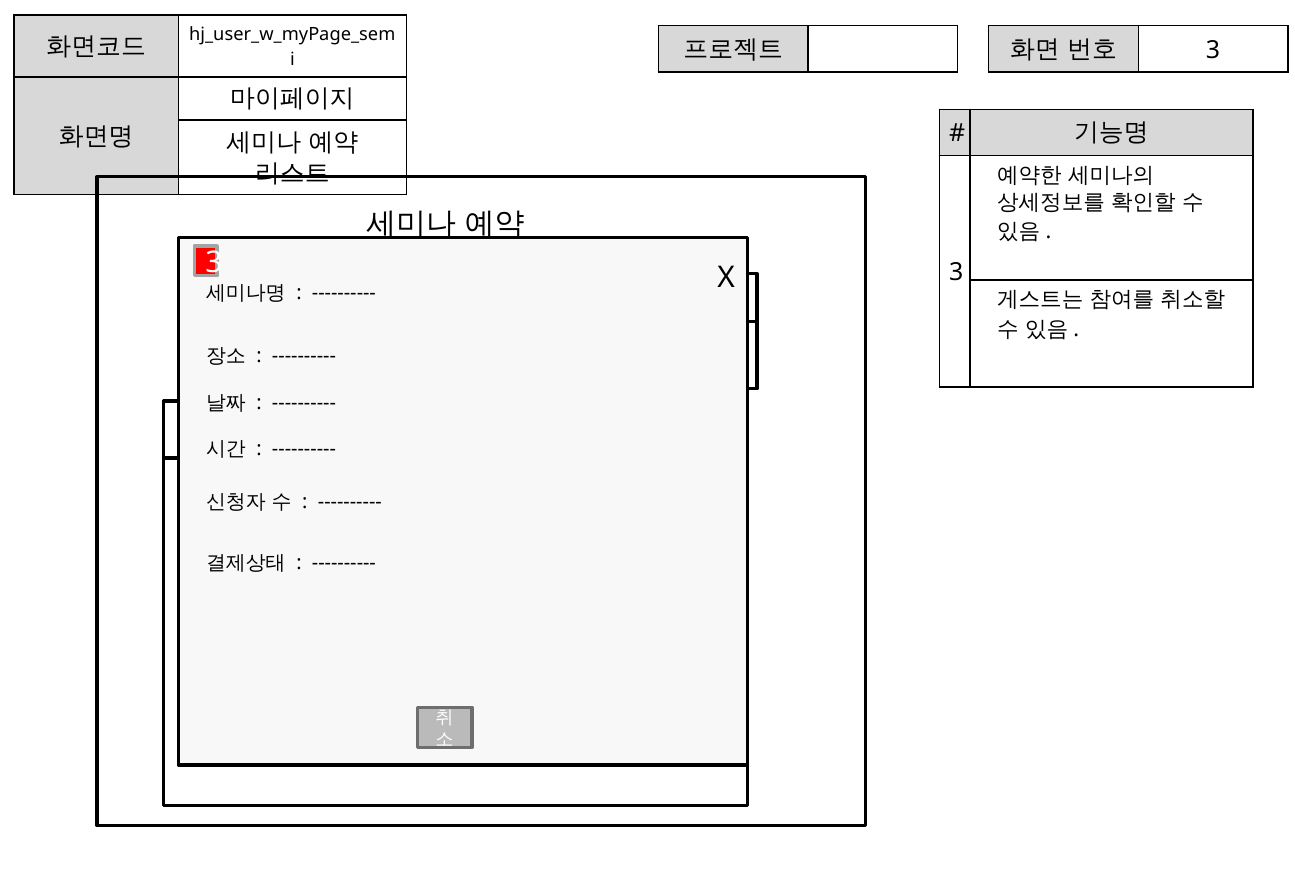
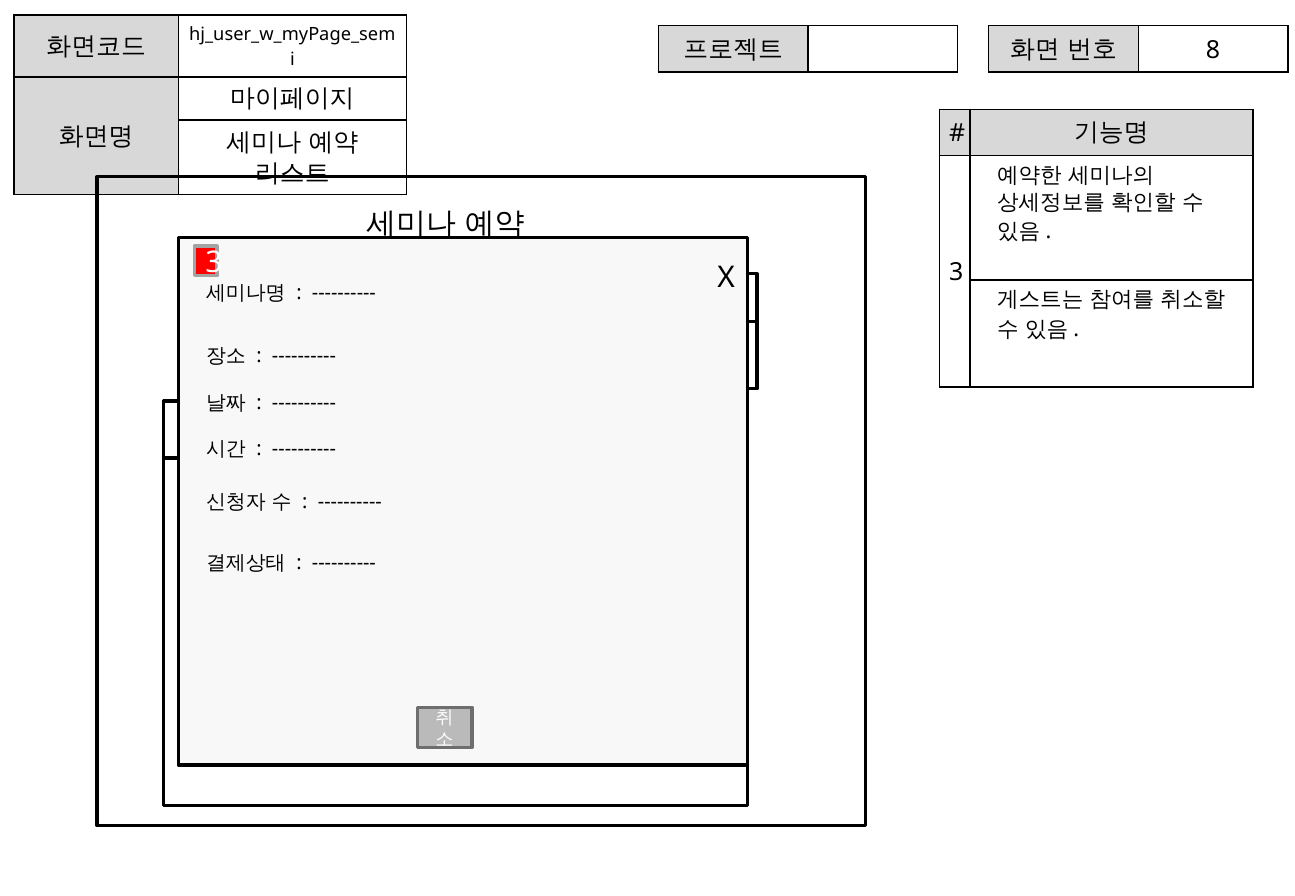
3 at (1213, 50): 3 -> 8
